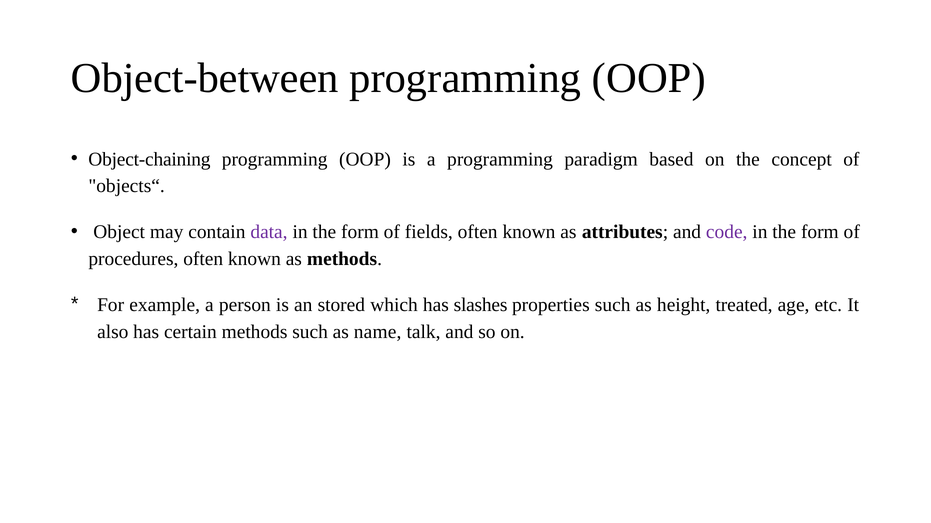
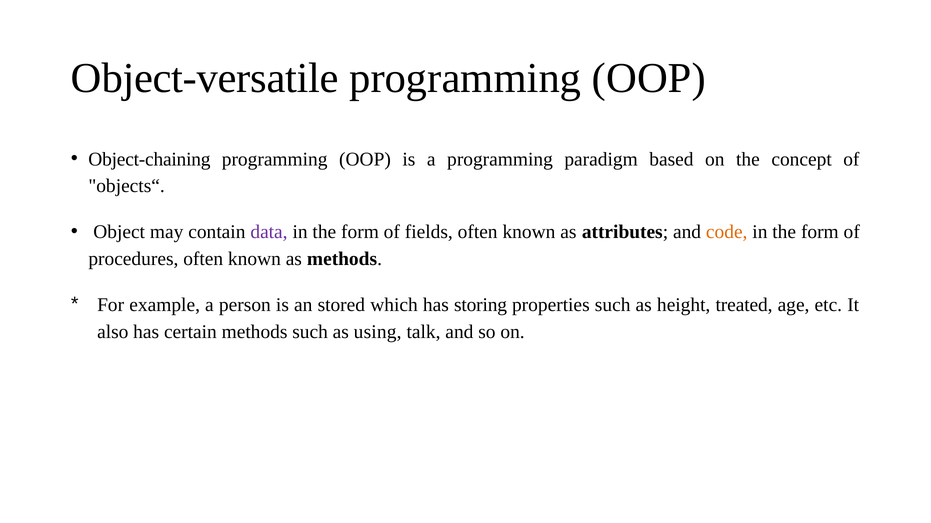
Object-between: Object-between -> Object-versatile
code colour: purple -> orange
slashes: slashes -> storing
name: name -> using
